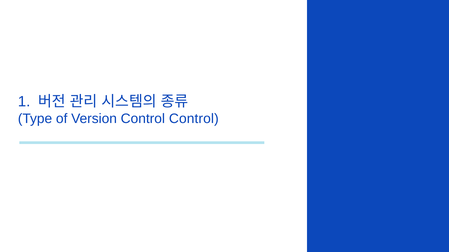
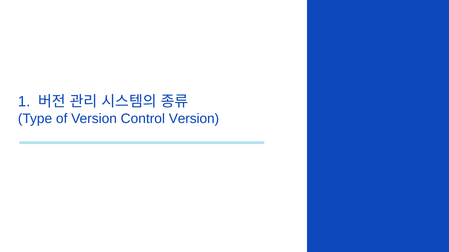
Control Control: Control -> Version
